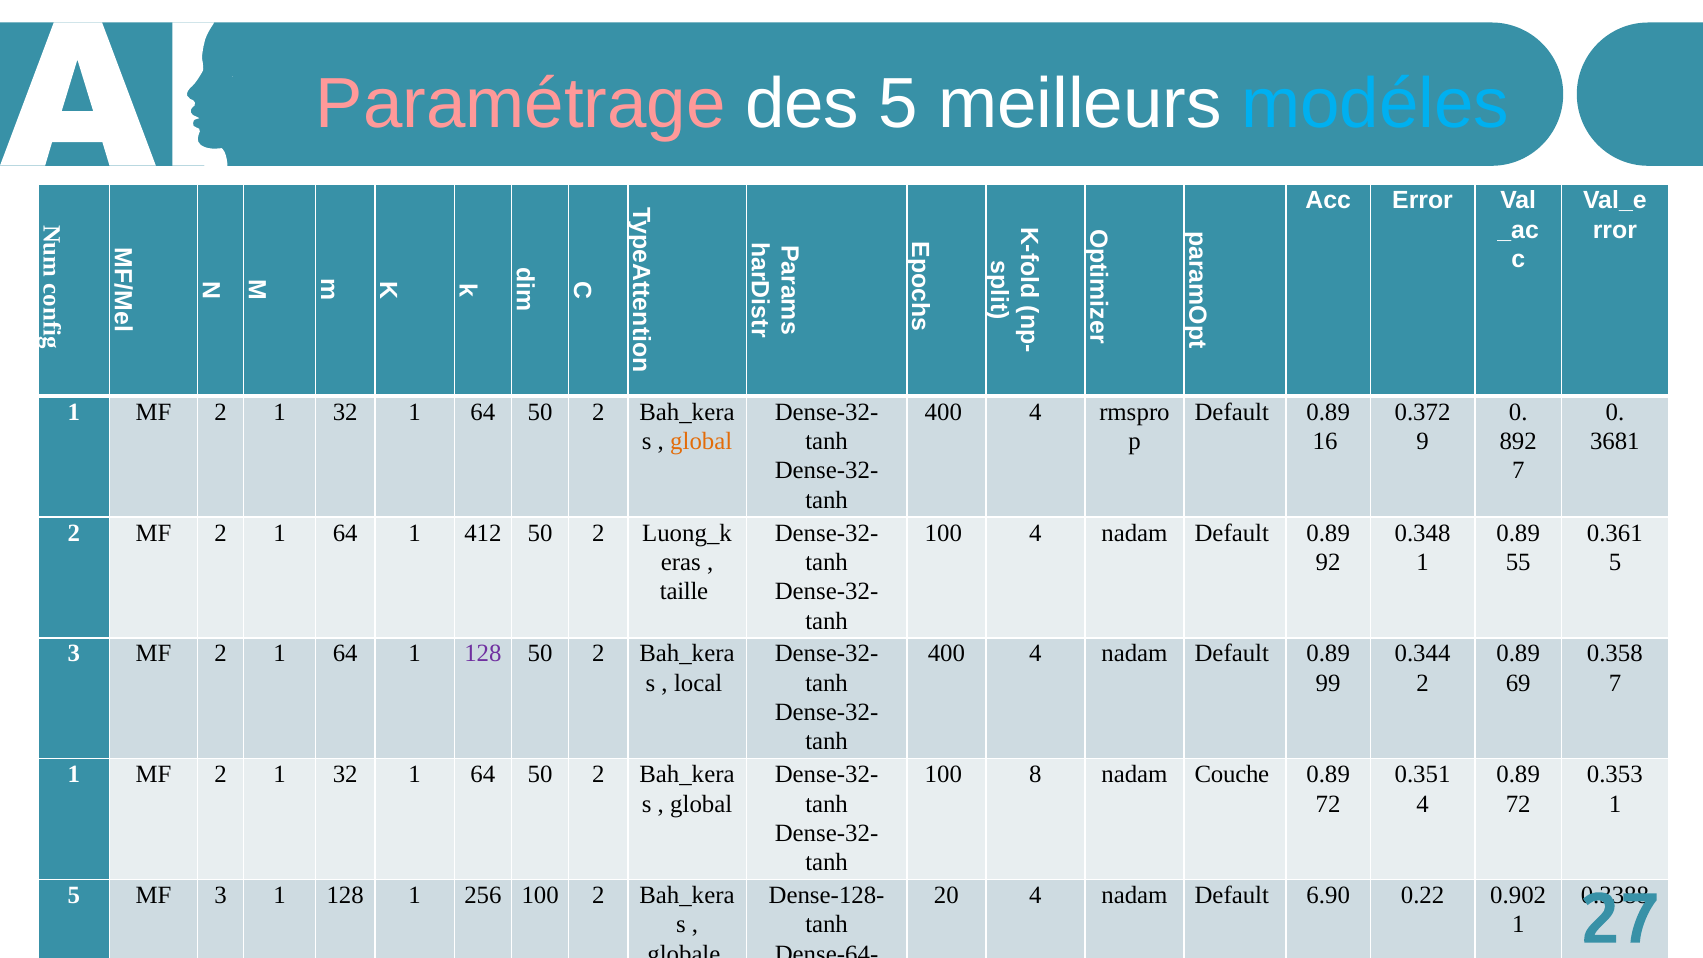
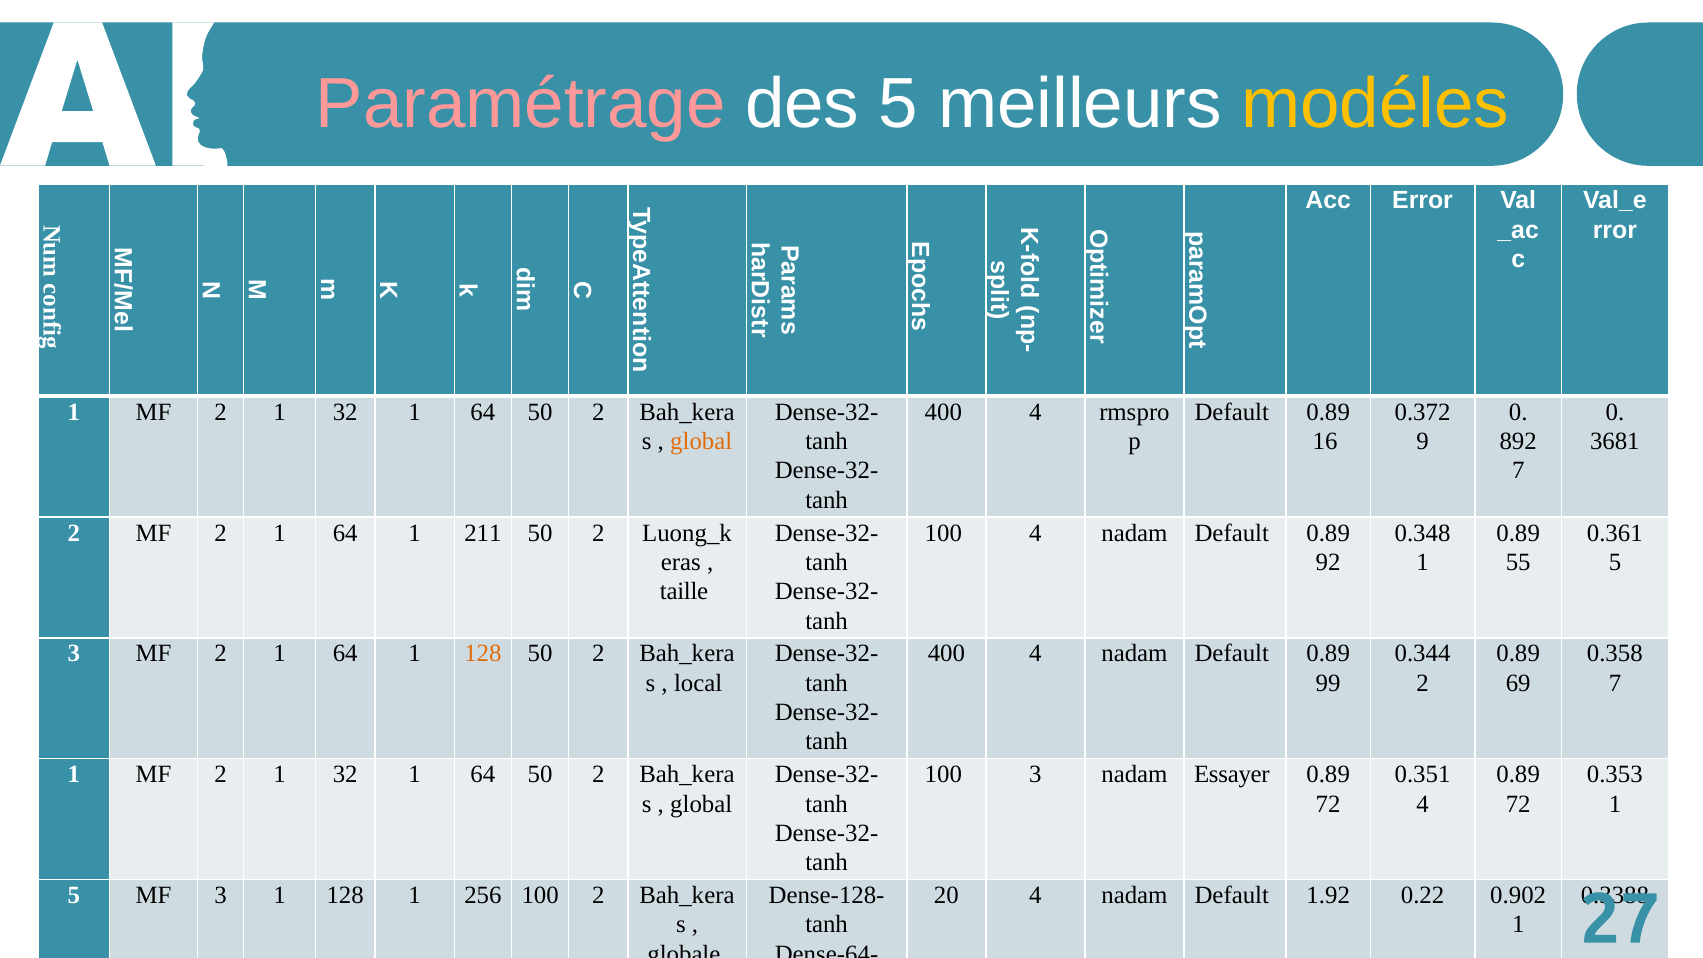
modéles colour: light blue -> yellow
412: 412 -> 211
128 at (483, 654) colour: purple -> orange
100 8: 8 -> 3
Couche: Couche -> Essayer
6.90: 6.90 -> 1.92
